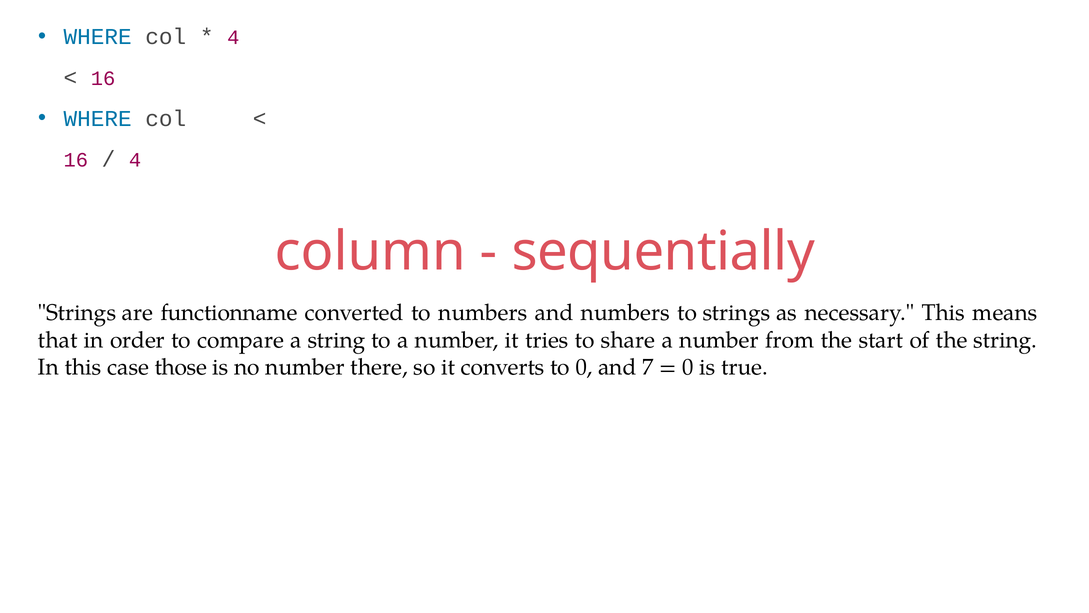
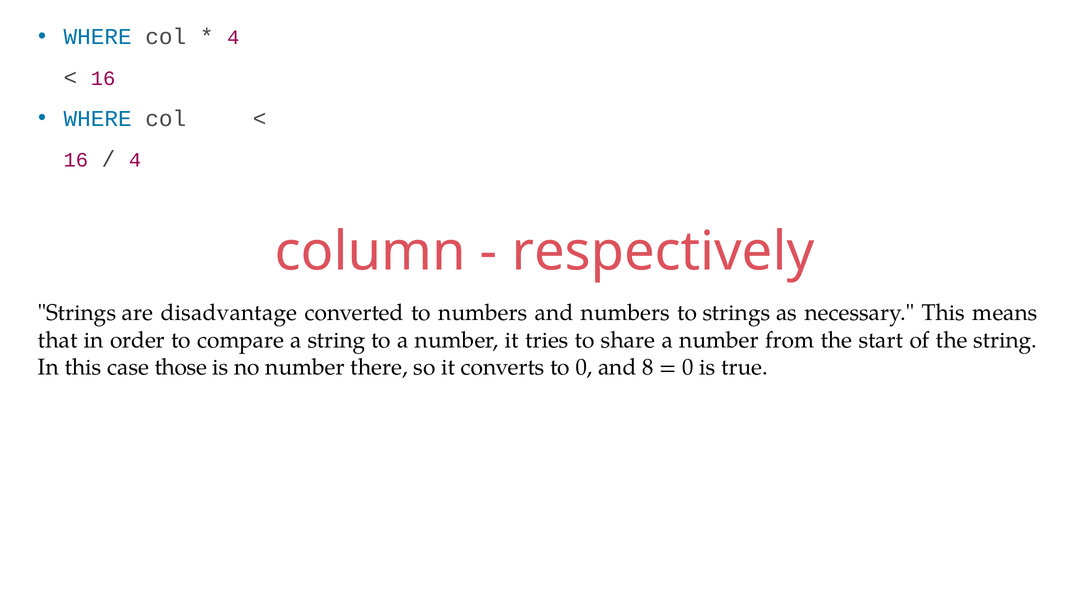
sequentially: sequentially -> respectively
functionname: functionname -> disadvantage
7: 7 -> 8
